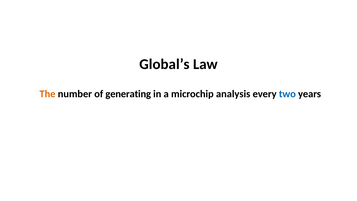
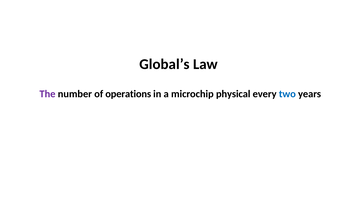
The colour: orange -> purple
generating: generating -> operations
analysis: analysis -> physical
